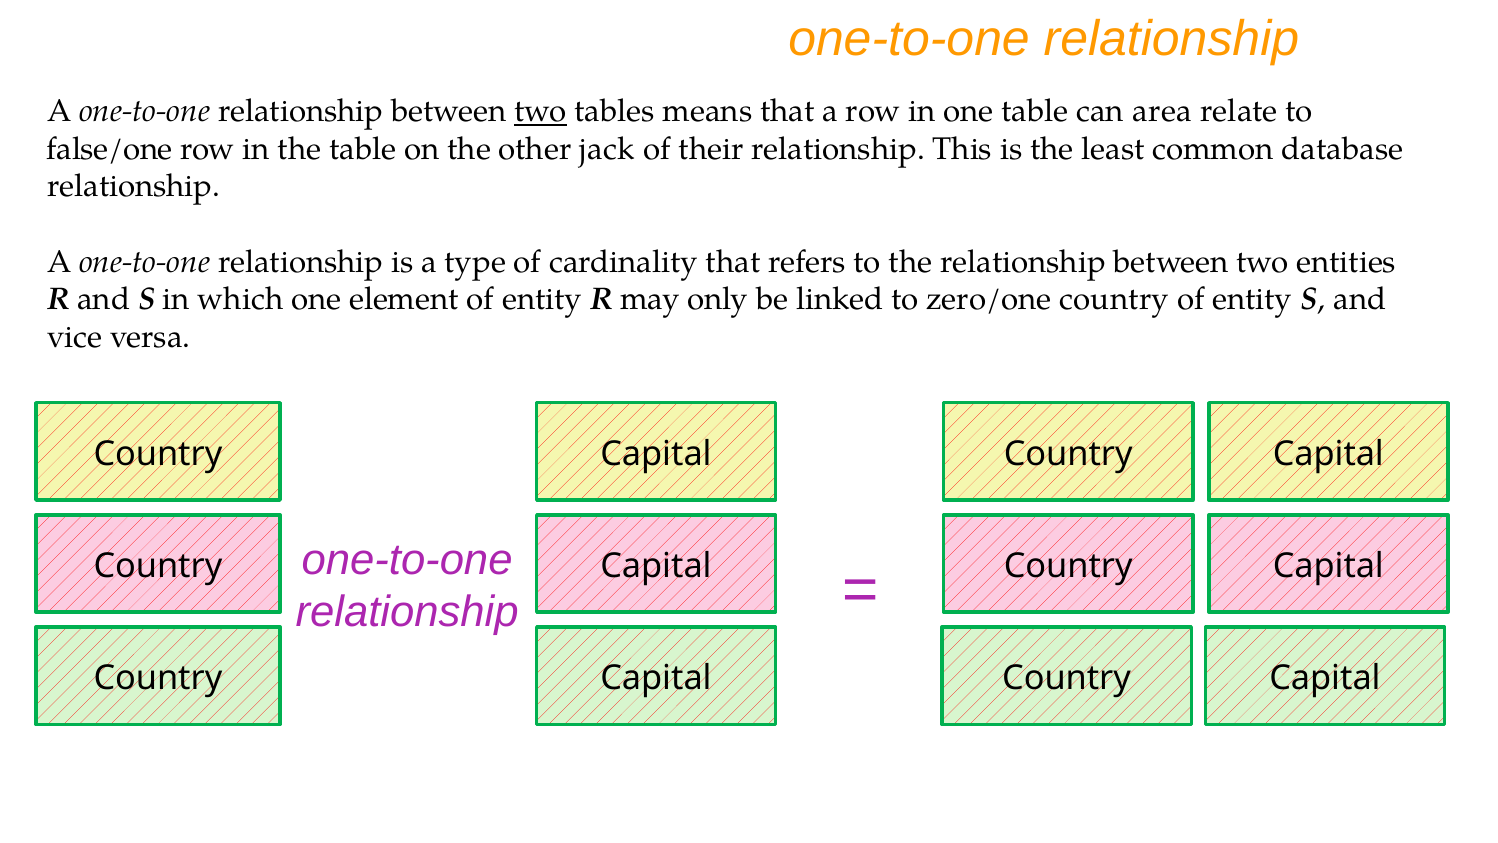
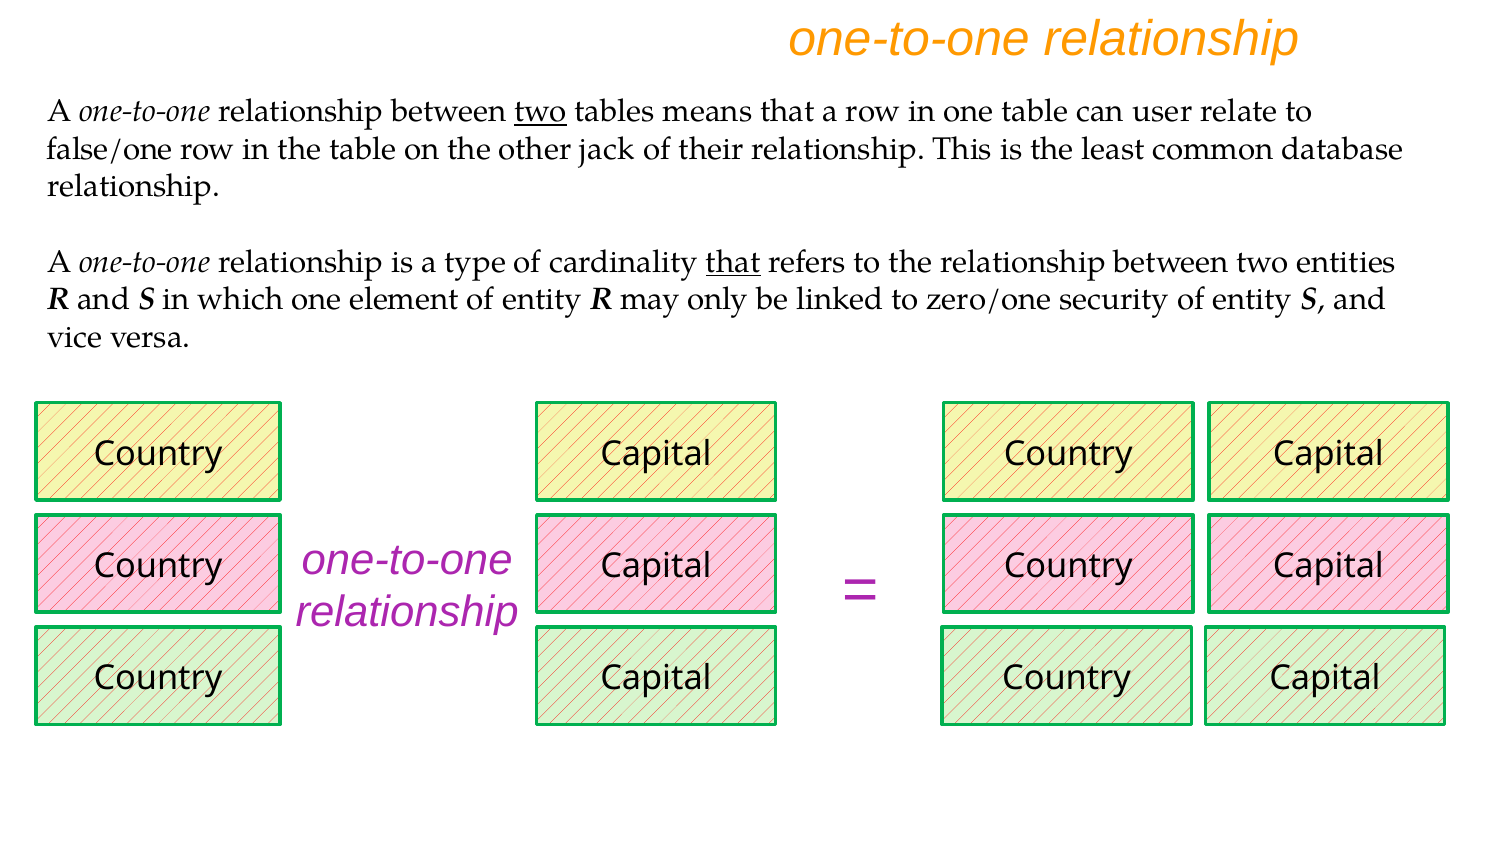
area: area -> user
that at (733, 262) underline: none -> present
zero/one country: country -> security
